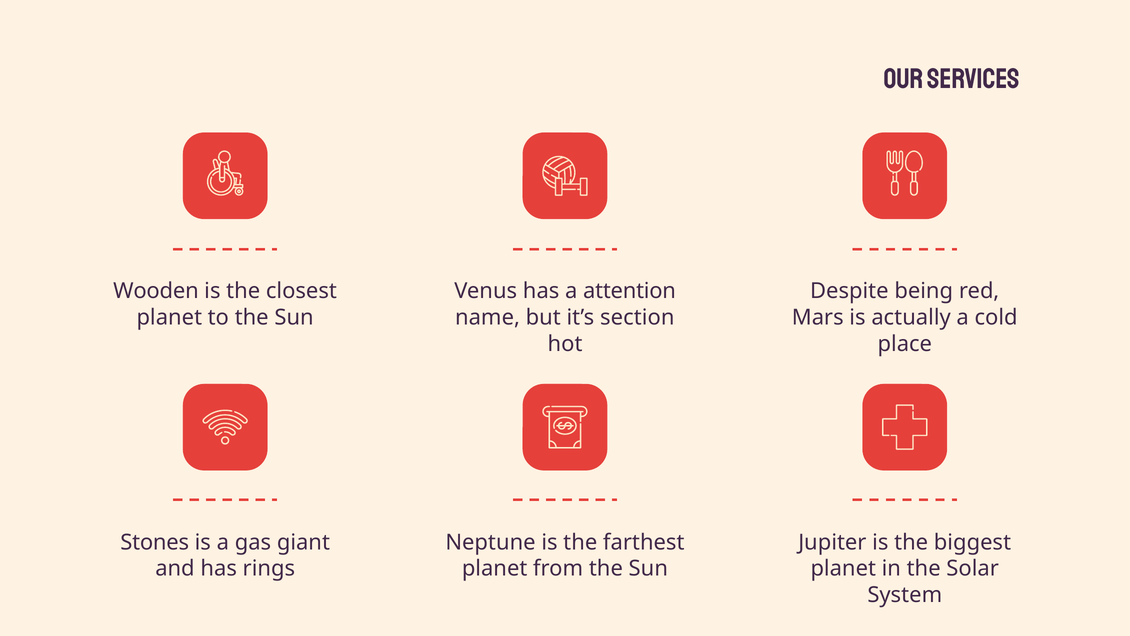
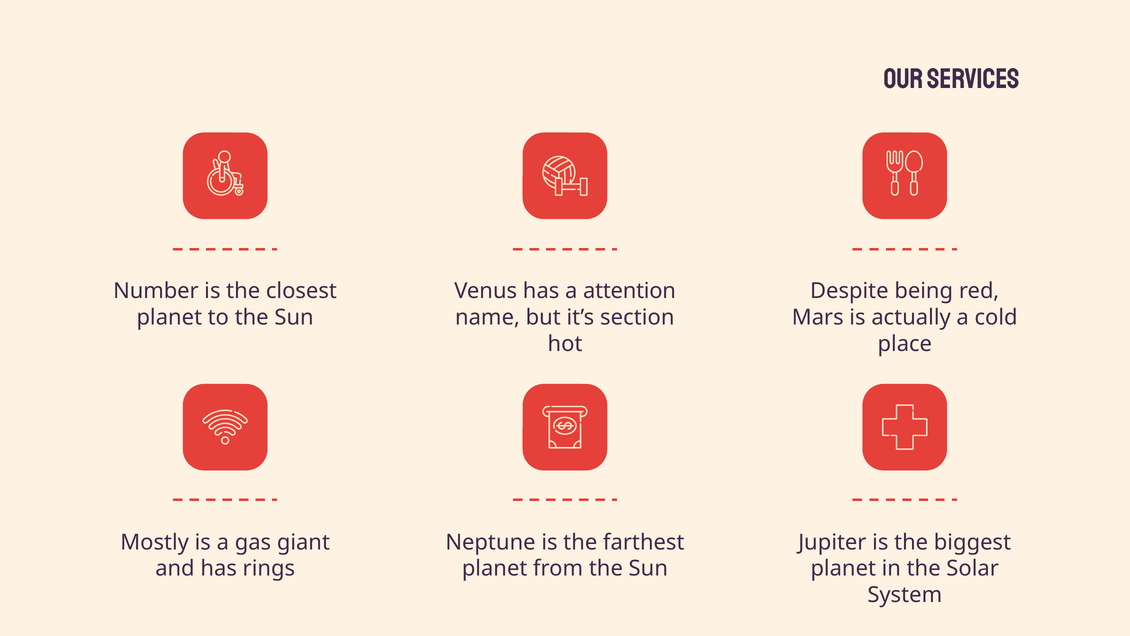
Wooden: Wooden -> Number
Stones: Stones -> Mostly
